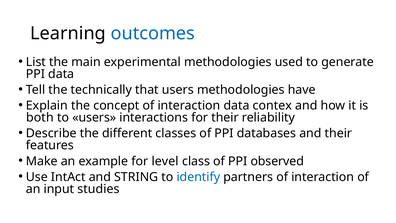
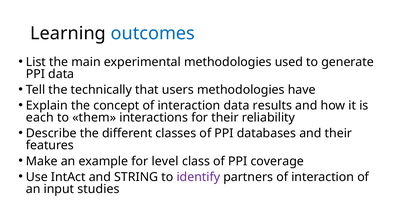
contex: contex -> results
both: both -> each
to users: users -> them
observed: observed -> coverage
identify colour: blue -> purple
